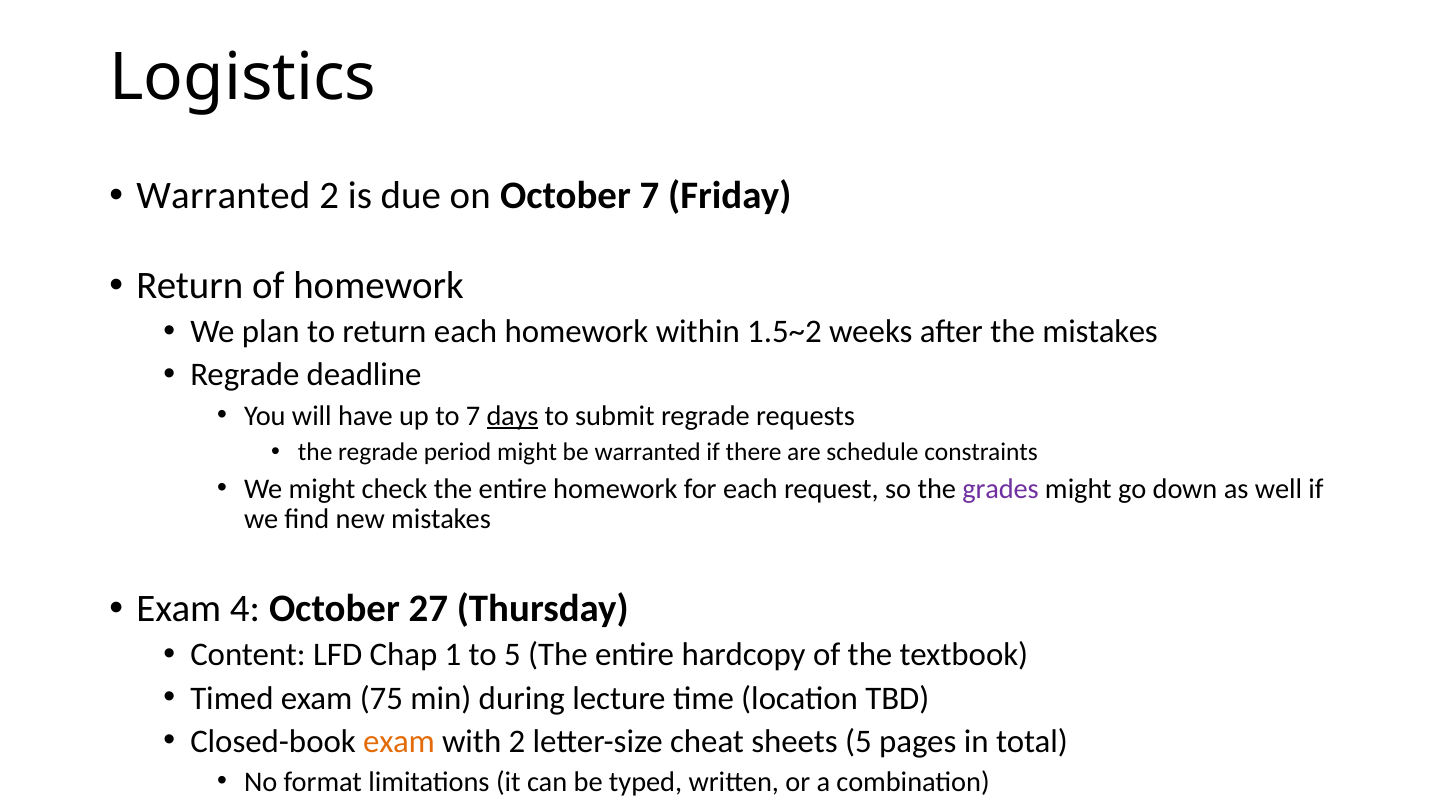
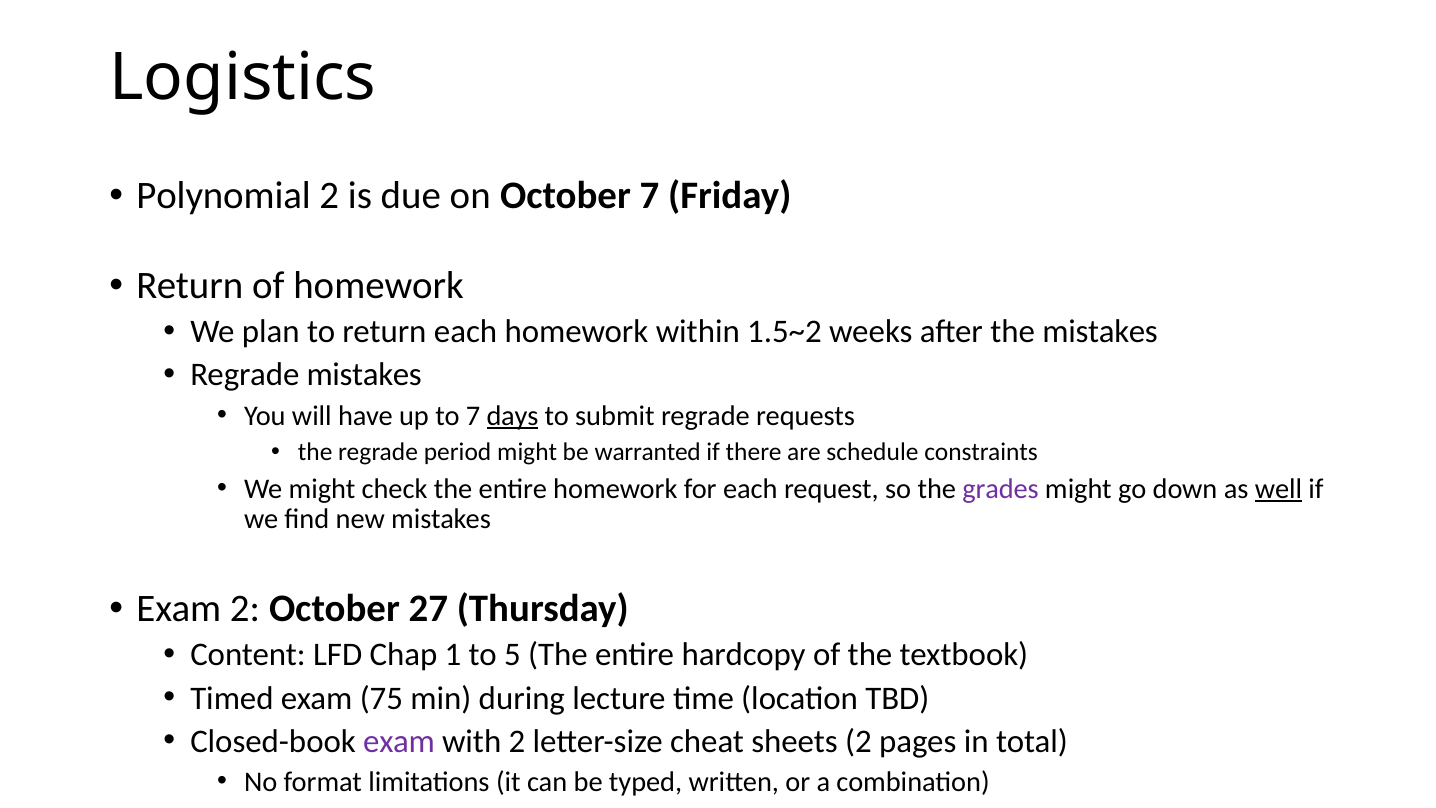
Warranted at (223, 196): Warranted -> Polynomial
Regrade deadline: deadline -> mistakes
well underline: none -> present
Exam 4: 4 -> 2
exam at (399, 741) colour: orange -> purple
sheets 5: 5 -> 2
